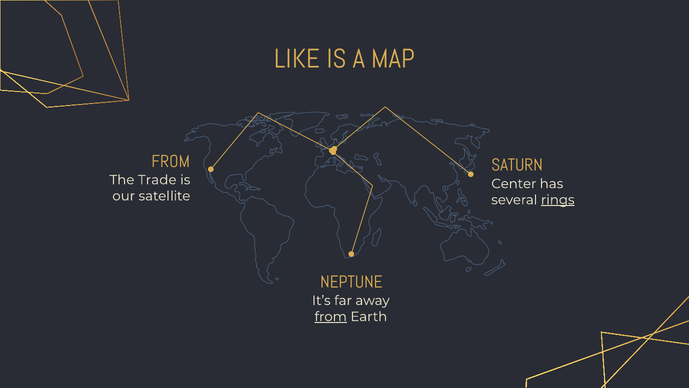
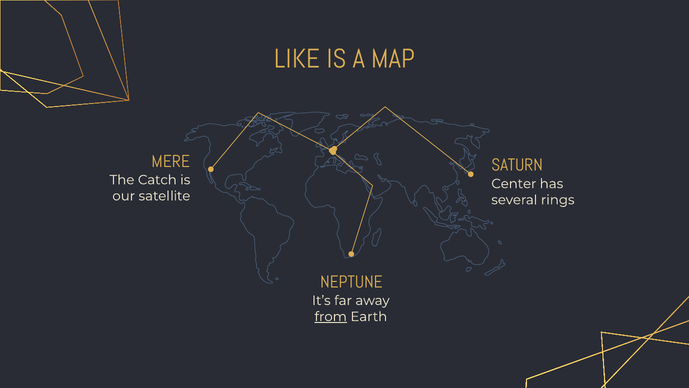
FROM at (171, 161): FROM -> MERE
Trade: Trade -> Catch
rings underline: present -> none
